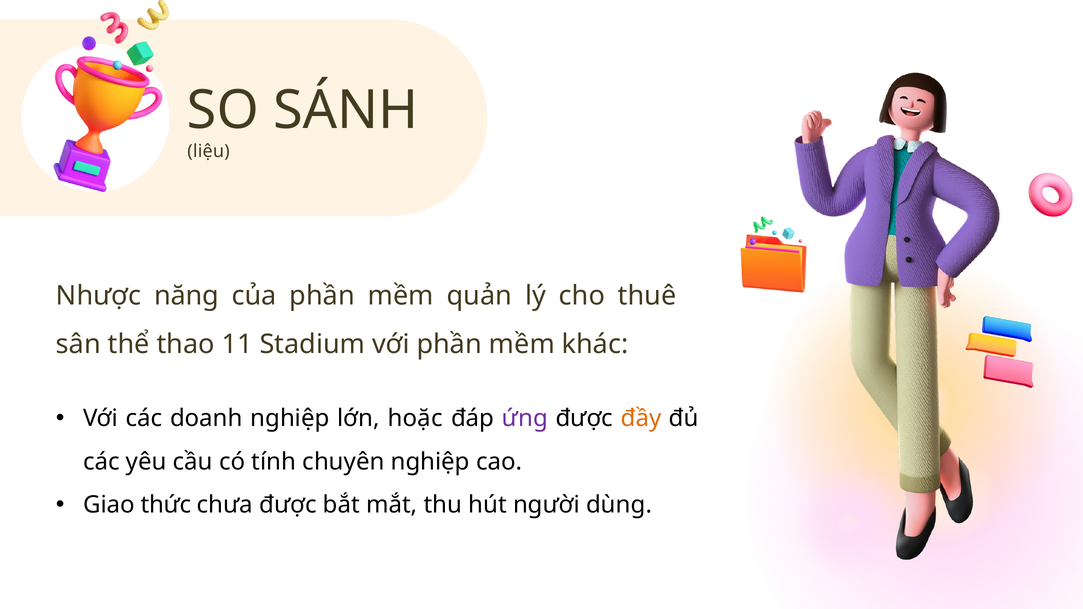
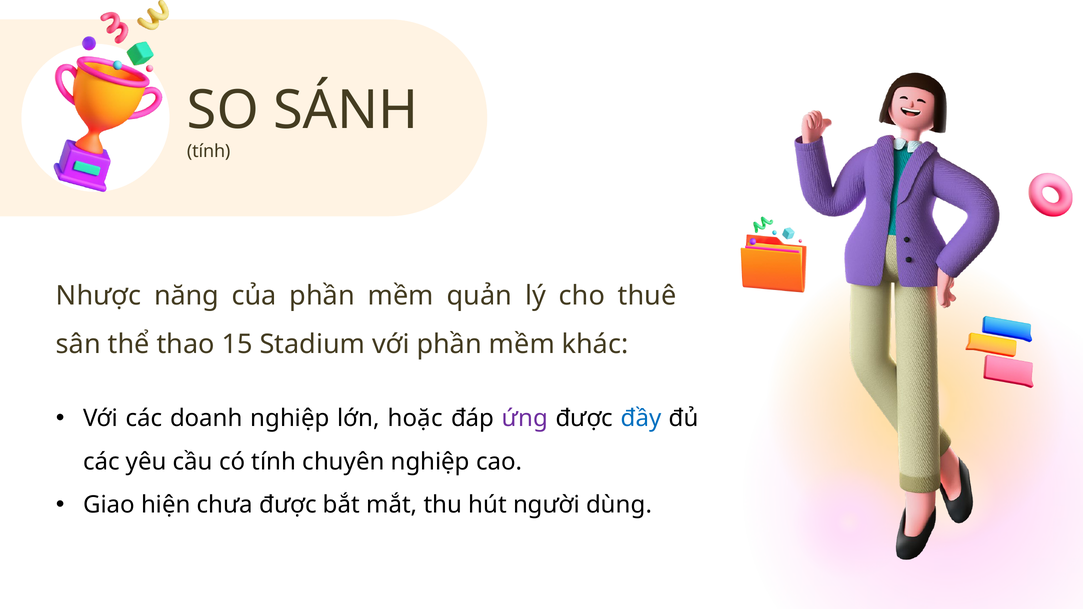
liệu at (209, 151): liệu -> tính
11: 11 -> 15
đầy colour: orange -> blue
thức: thức -> hiện
